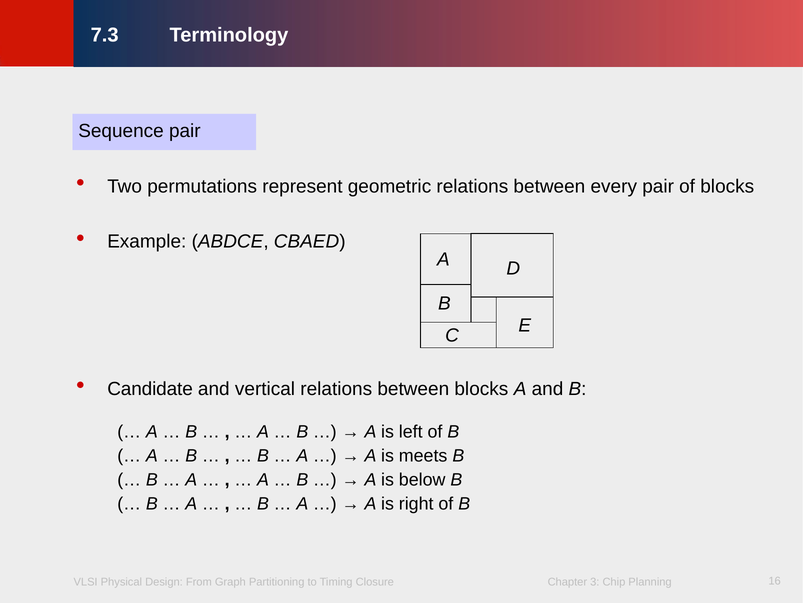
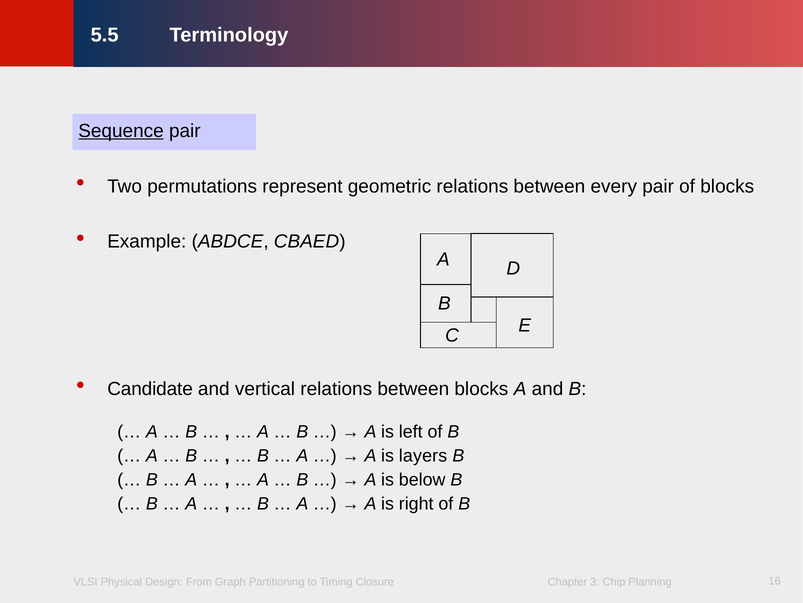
7.3: 7.3 -> 5.5
Sequence underline: none -> present
meets: meets -> layers
